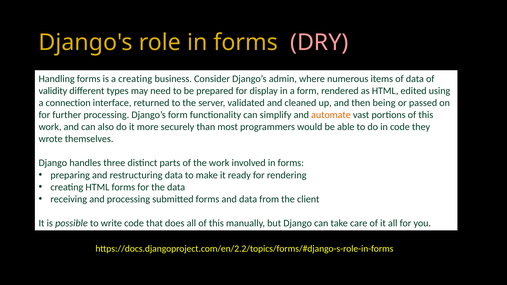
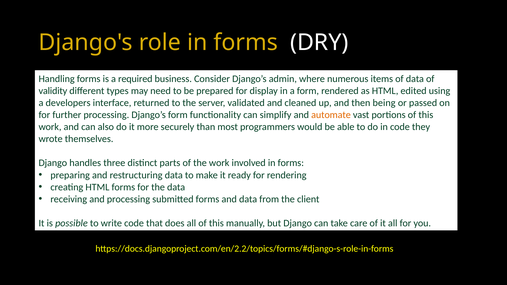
DRY colour: pink -> white
a creating: creating -> required
connection: connection -> developers
